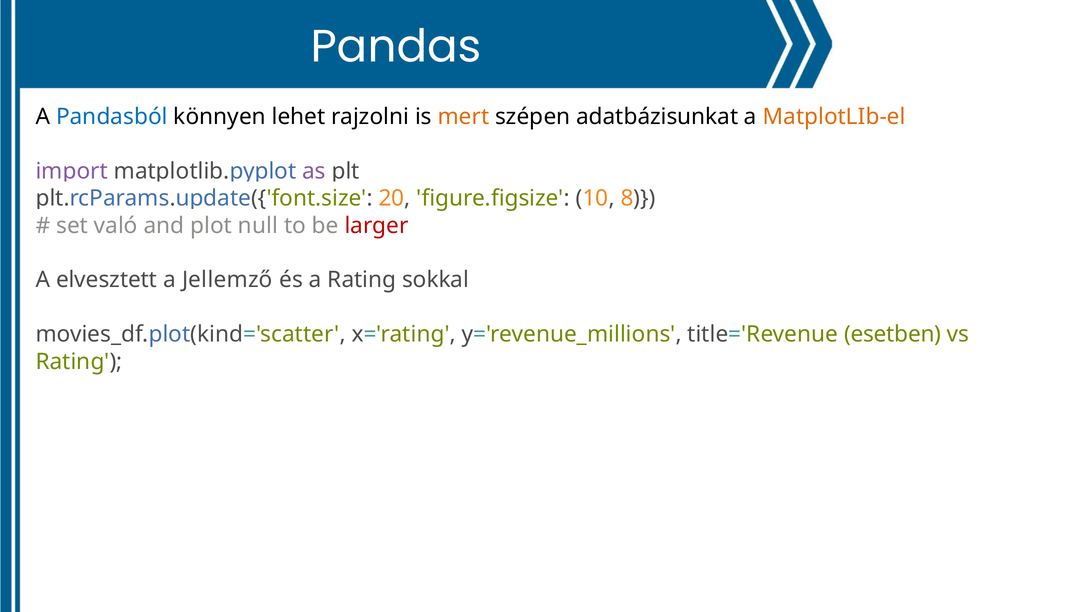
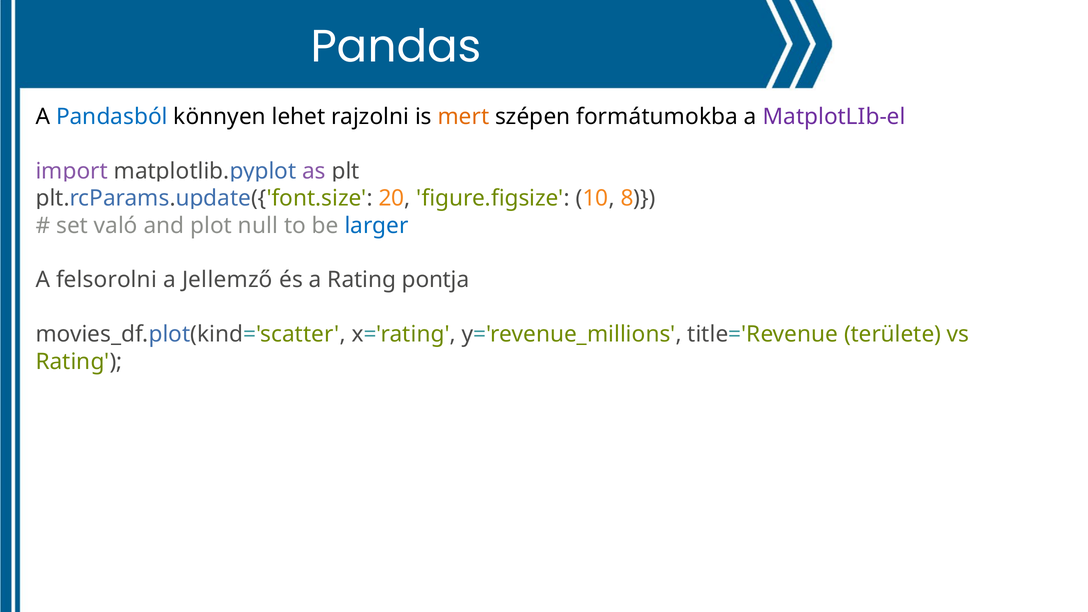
adatbázisunkat: adatbázisunkat -> formátumokba
MatplotLIb-el colour: orange -> purple
larger colour: red -> blue
elvesztett: elvesztett -> felsorolni
sokkal: sokkal -> pontja
esetben: esetben -> területe
